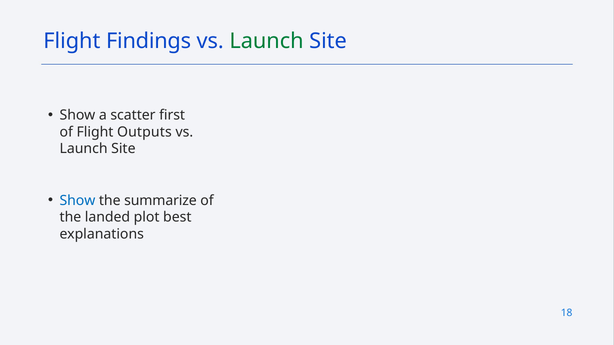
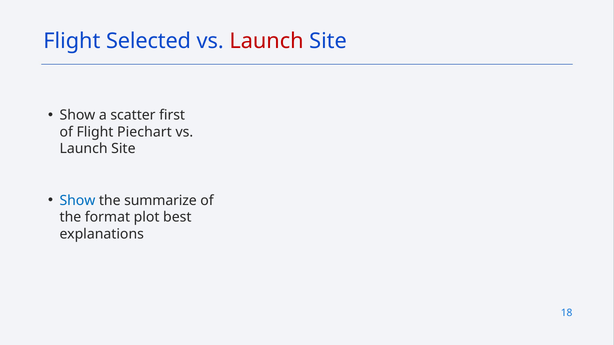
Findings: Findings -> Selected
Launch at (266, 41) colour: green -> red
Outputs: Outputs -> Piechart
landed: landed -> format
